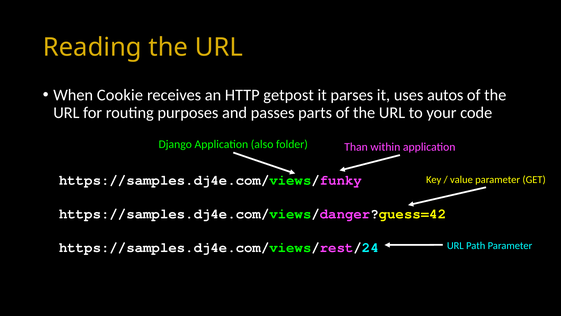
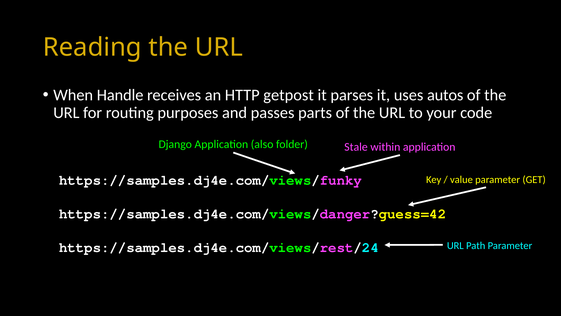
Cookie: Cookie -> Handle
Than: Than -> Stale
